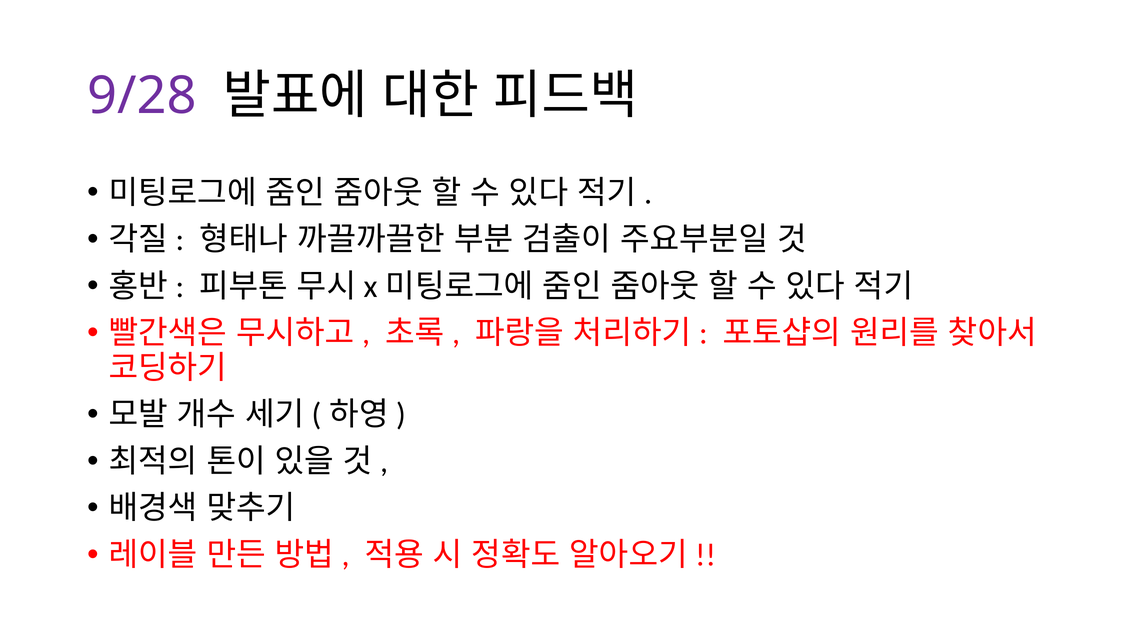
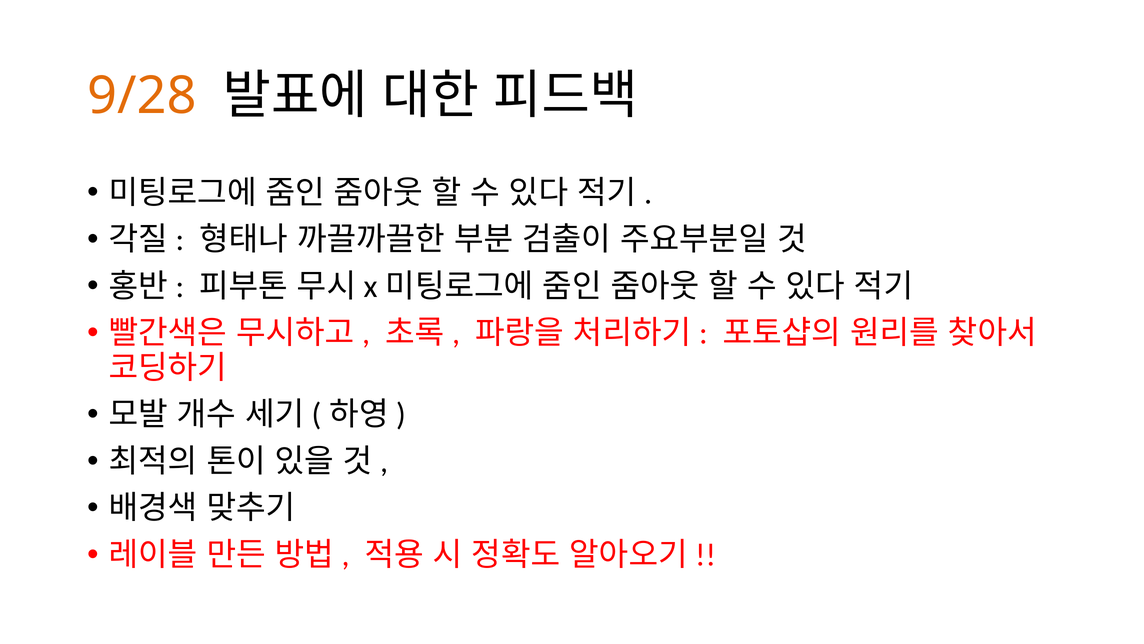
9/28 colour: purple -> orange
